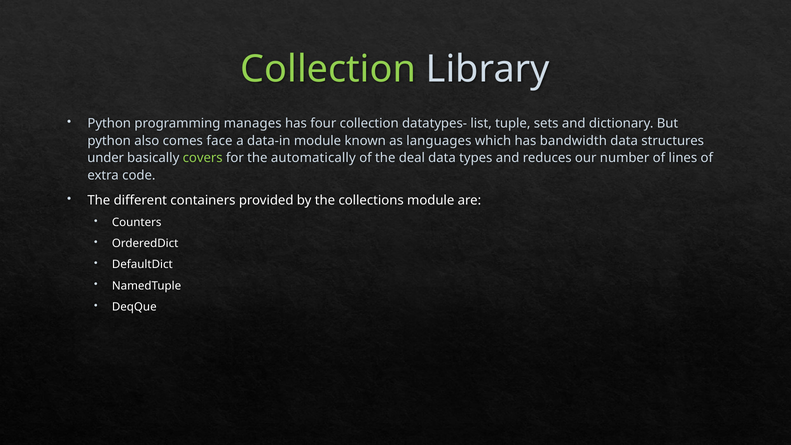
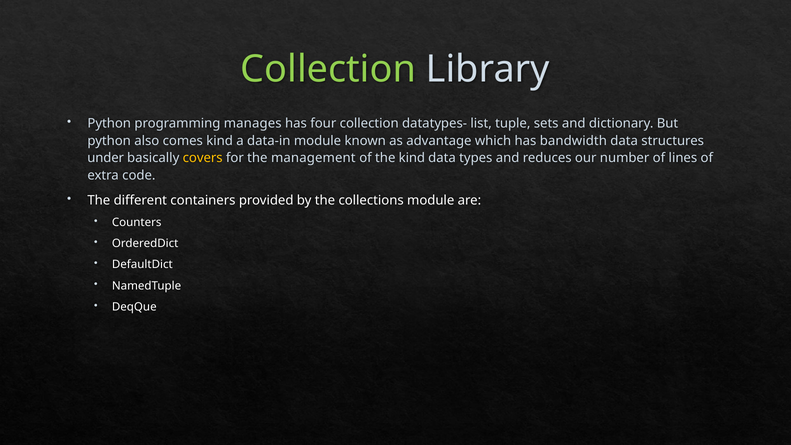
comes face: face -> kind
languages: languages -> advantage
covers colour: light green -> yellow
automatically: automatically -> management
the deal: deal -> kind
